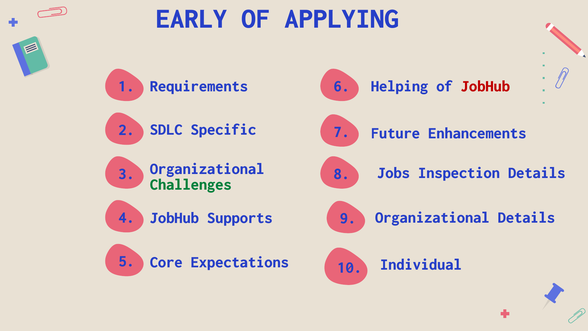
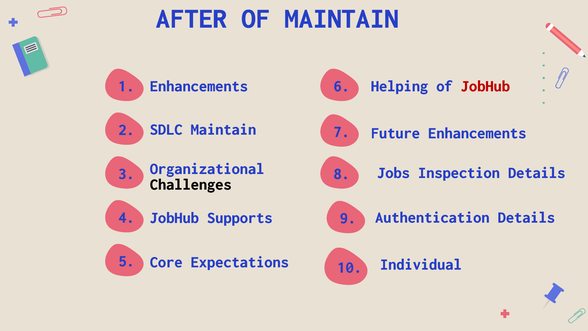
EARLY: EARLY -> AFTER
OF APPLYING: APPLYING -> MAINTAIN
Requirements at (199, 86): Requirements -> Enhancements
SDLC Specific: Specific -> Maintain
Challenges colour: green -> black
Organizational at (432, 217): Organizational -> Authentication
